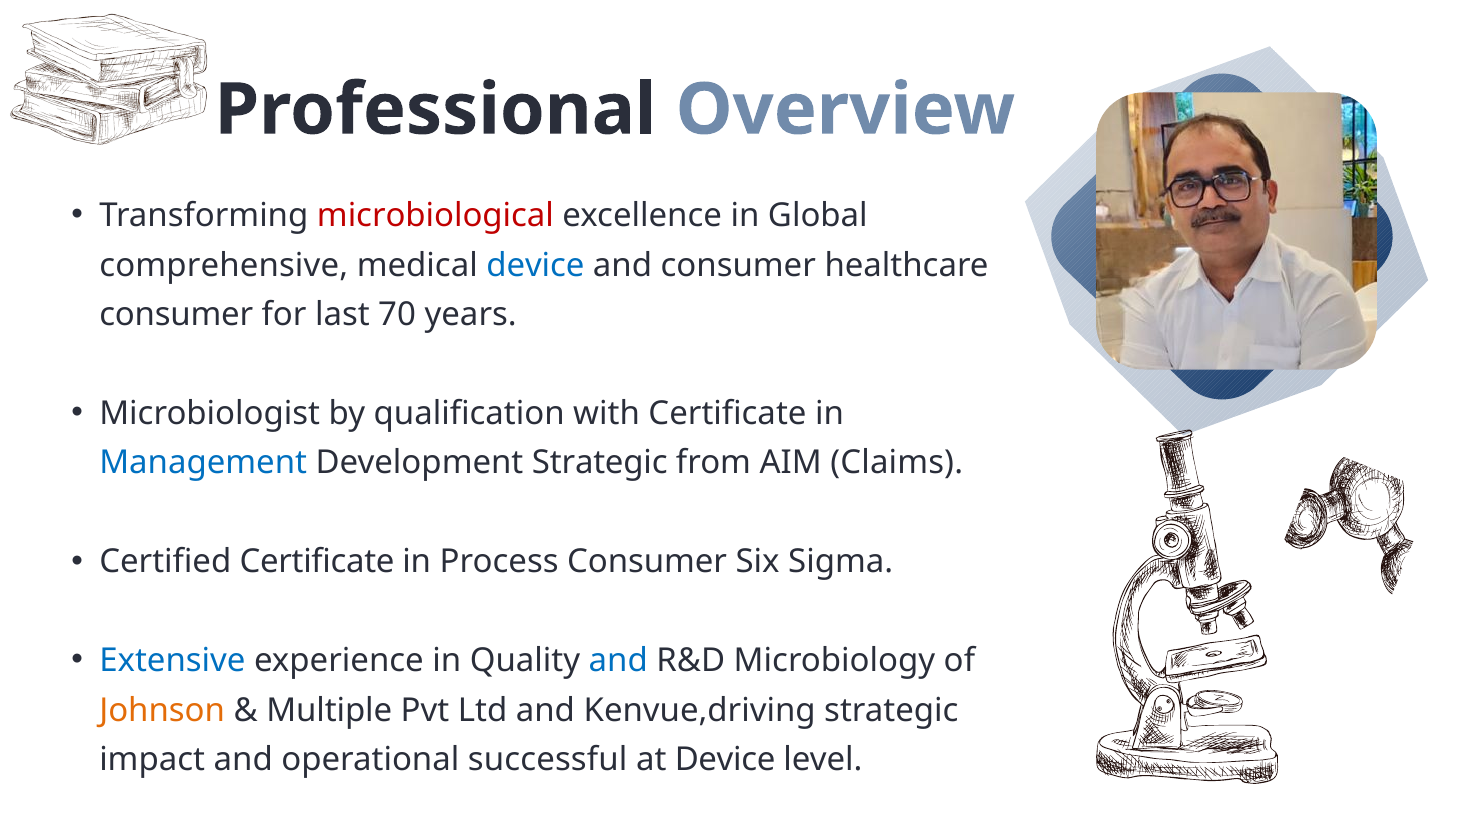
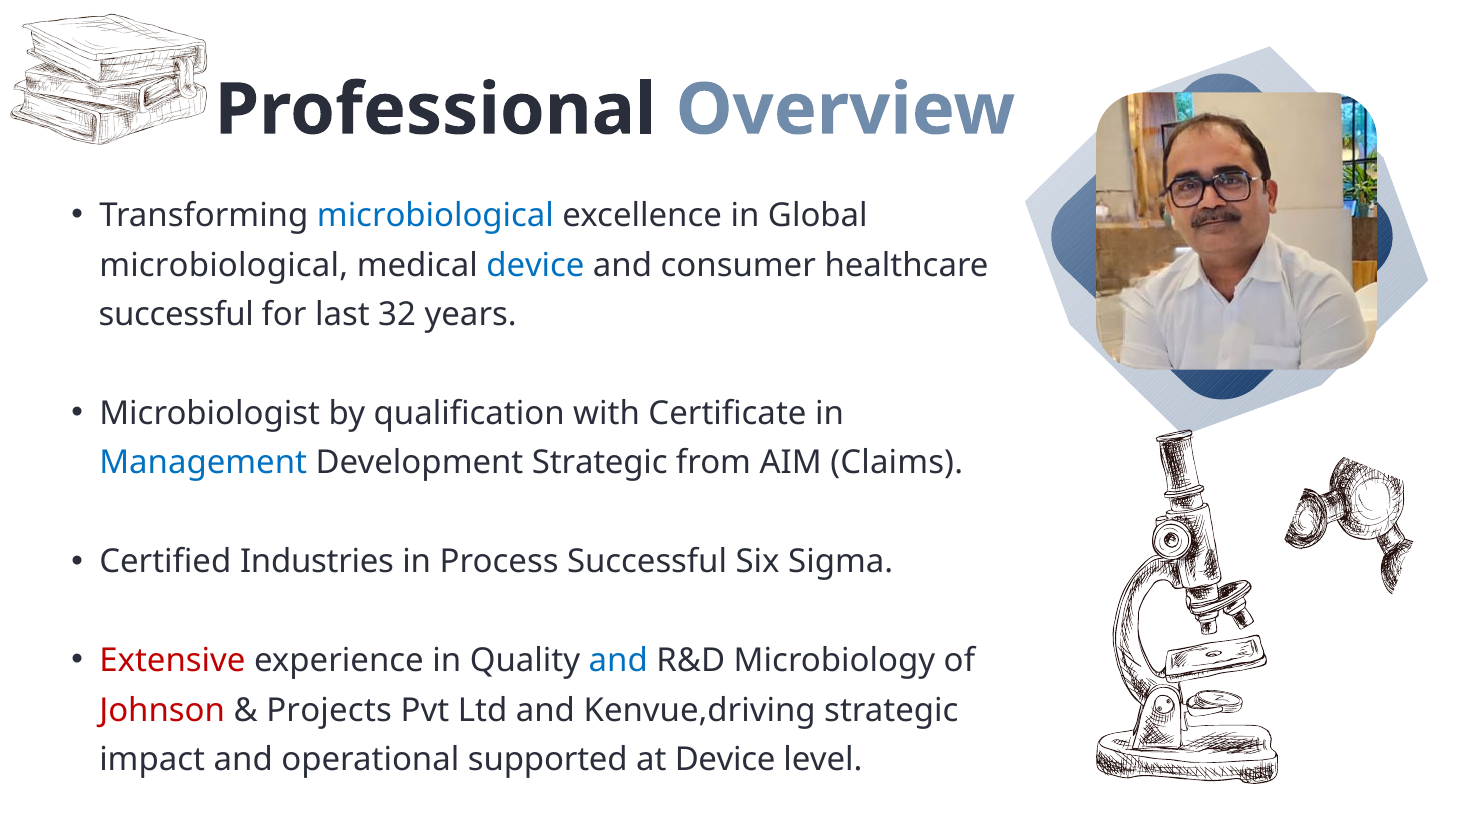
microbiological at (435, 216) colour: red -> blue
comprehensive at (224, 265): comprehensive -> microbiological
consumer at (176, 315): consumer -> successful
70: 70 -> 32
Certified Certificate: Certificate -> Industries
Process Consumer: Consumer -> Successful
Extensive colour: blue -> red
Johnson colour: orange -> red
Multiple: Multiple -> Projects
successful: successful -> supported
